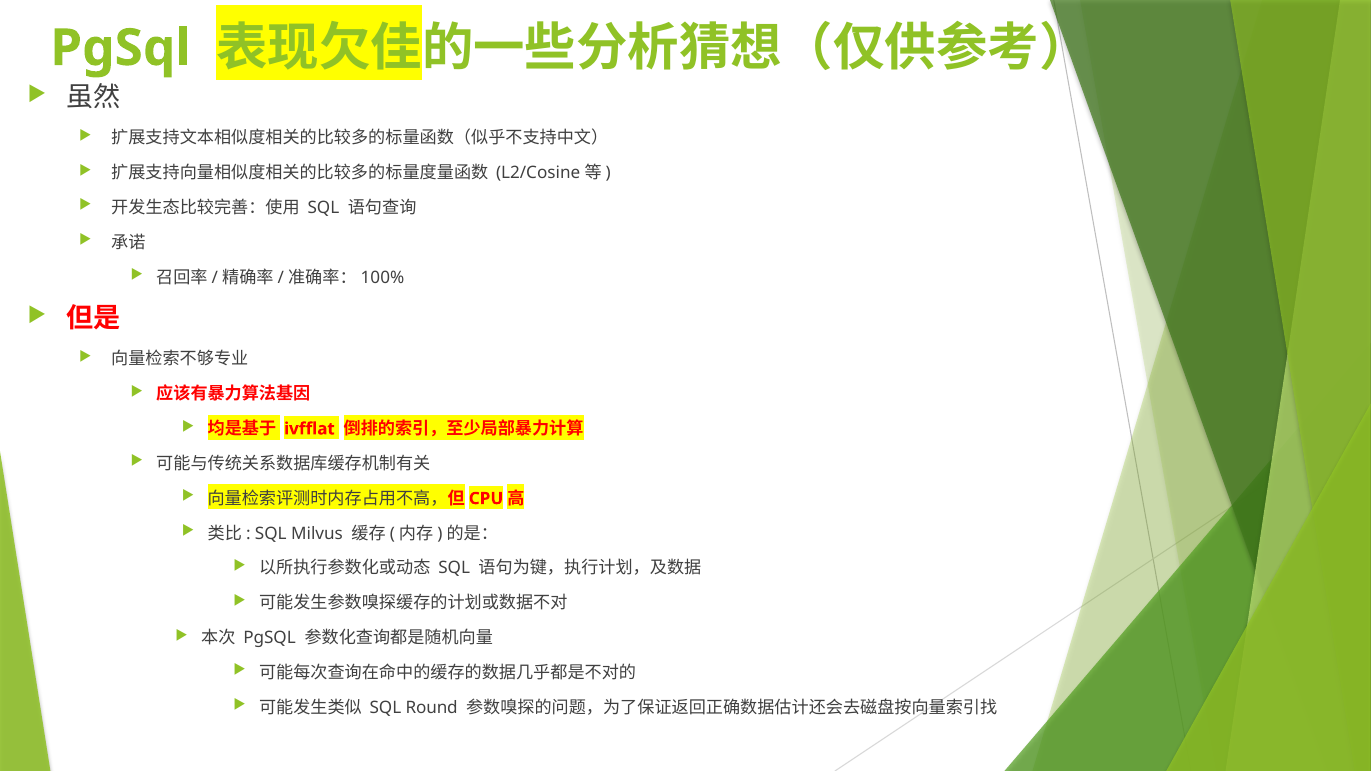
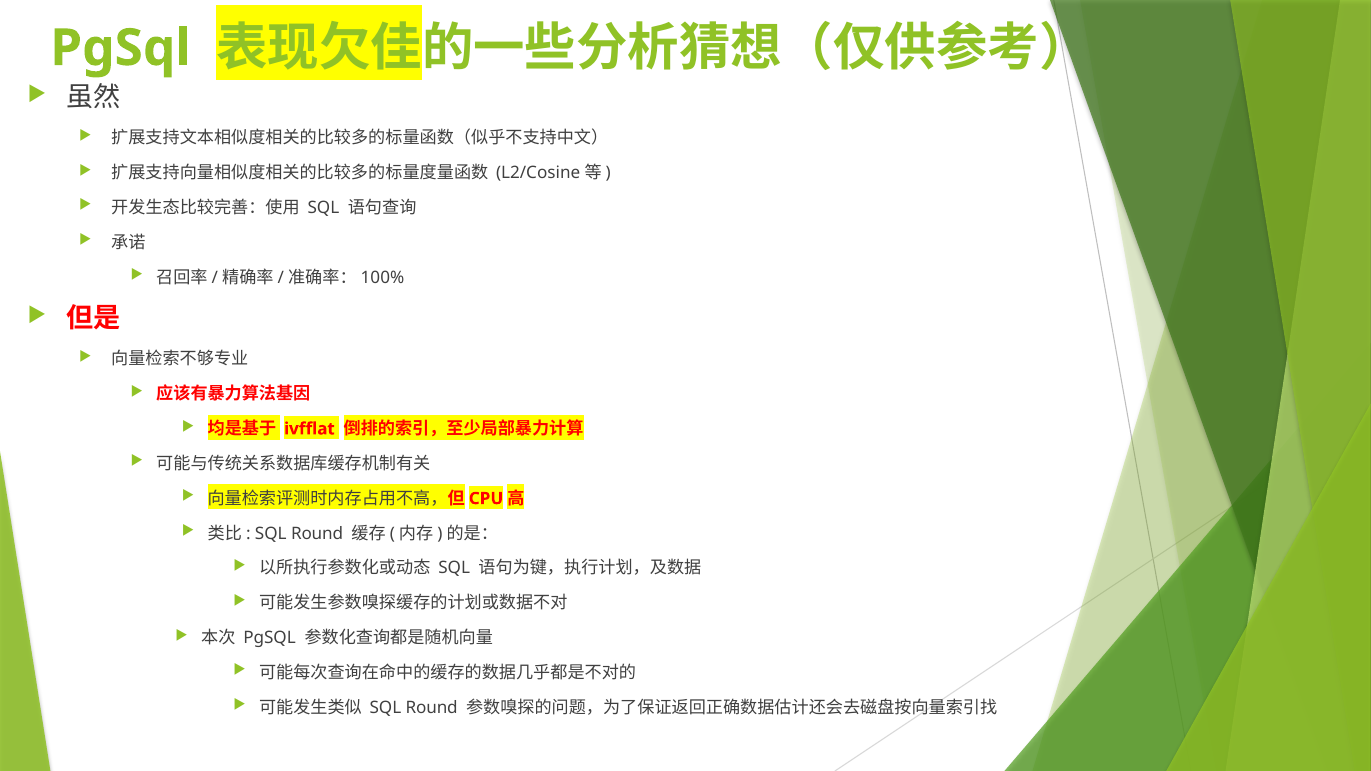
Milvus at (317, 533): Milvus -> Round
